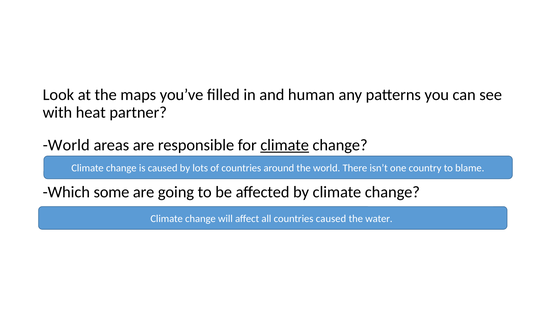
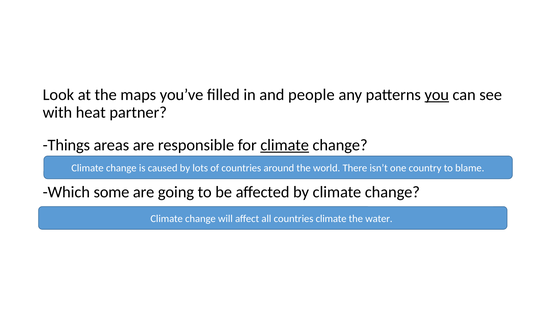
human: human -> people
you underline: none -> present
World at (66, 145): World -> Things
countries caused: caused -> climate
